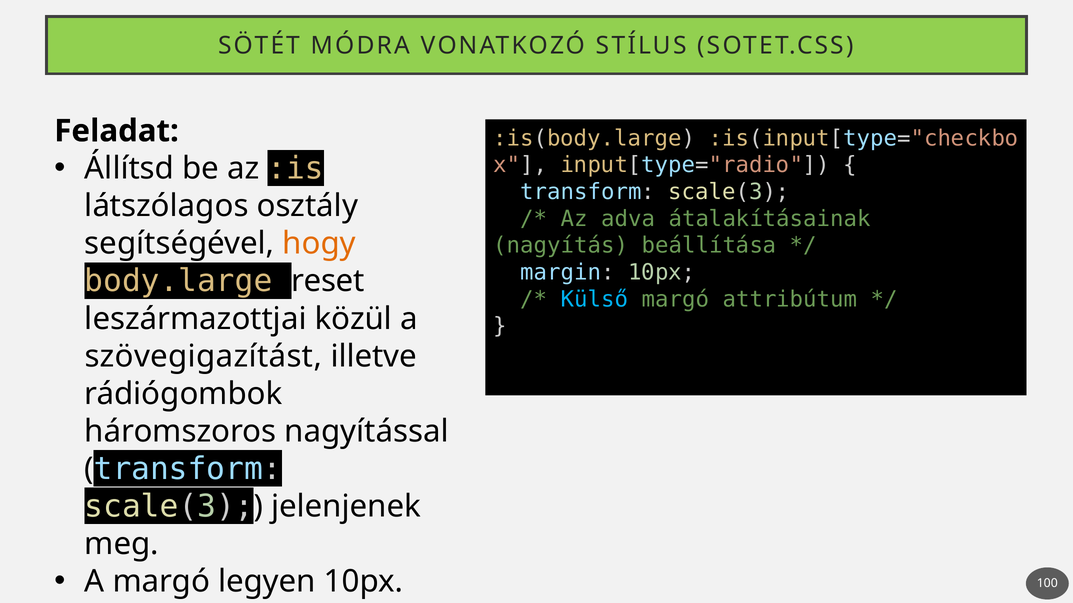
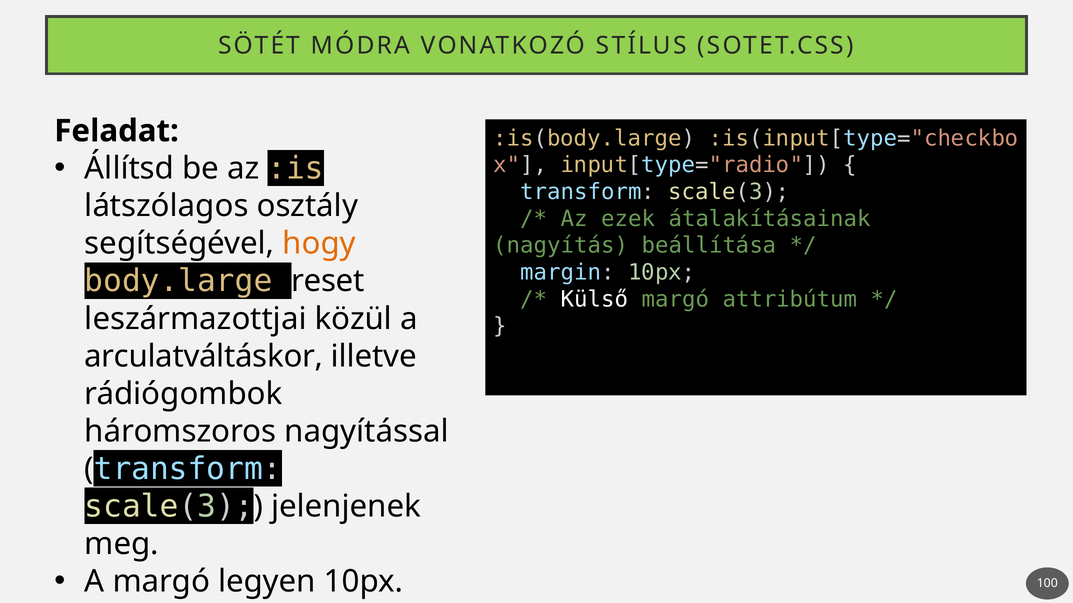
adva: adva -> ezek
Külső colour: light blue -> white
szövegigazítást: szövegigazítást -> arculatváltáskor
